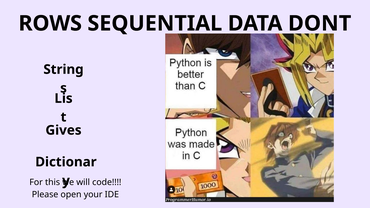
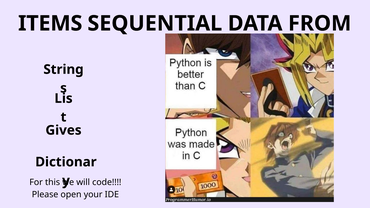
ROWS: ROWS -> ITEMS
DONT: DONT -> FROM
